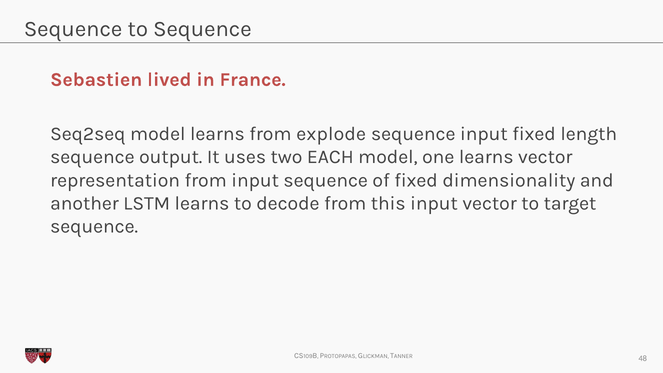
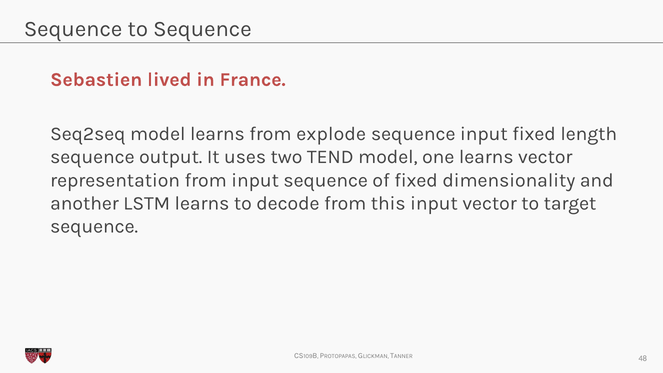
EACH: EACH -> TEND
